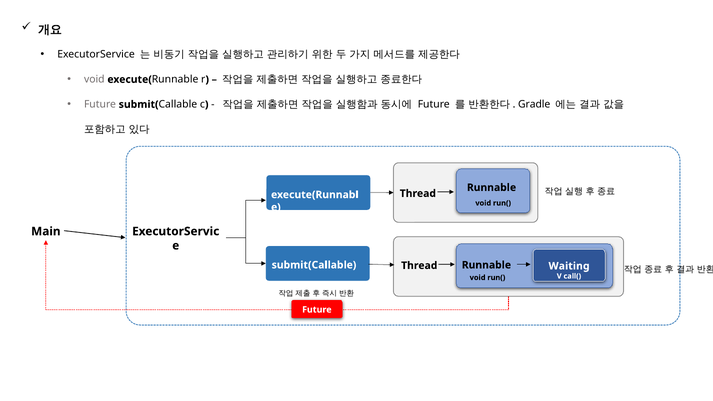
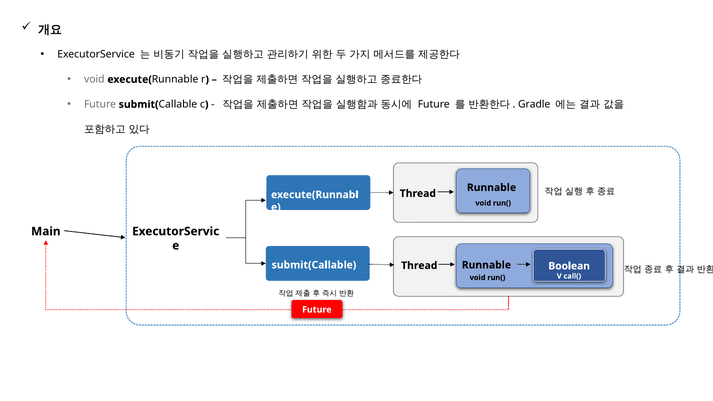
Waiting: Waiting -> Boolean
